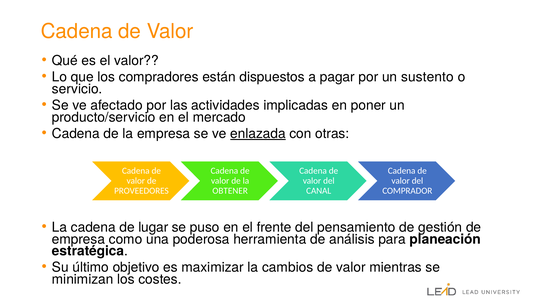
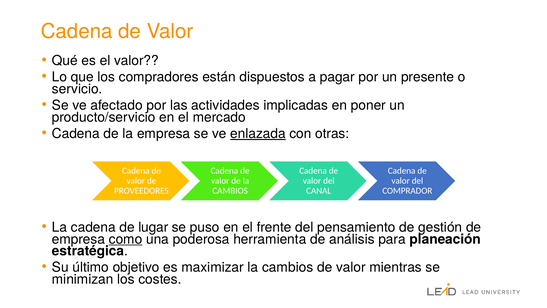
sustento: sustento -> presente
OBTENER at (230, 190): OBTENER -> CAMBIOS
como underline: none -> present
